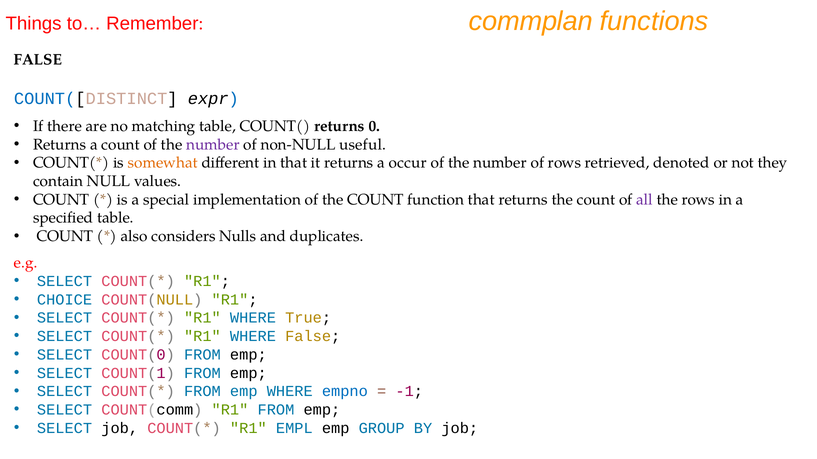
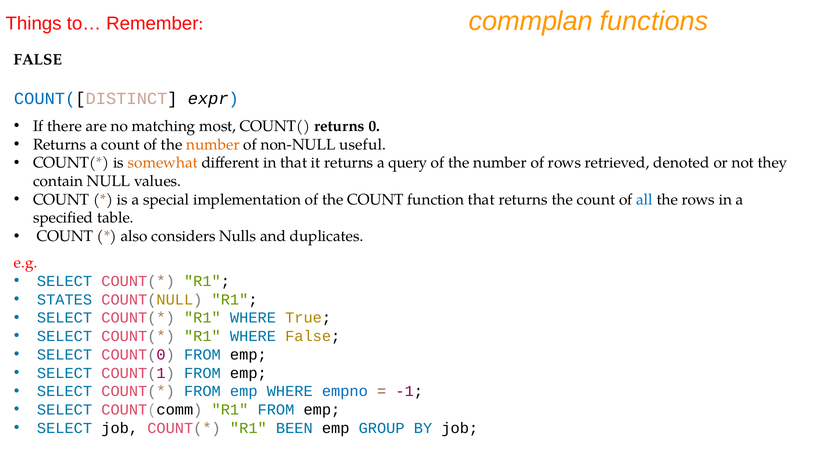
matching table: table -> most
number at (213, 145) colour: purple -> orange
occur: occur -> query
all colour: purple -> blue
CHOICE: CHOICE -> STATES
EMPL: EMPL -> BEEN
